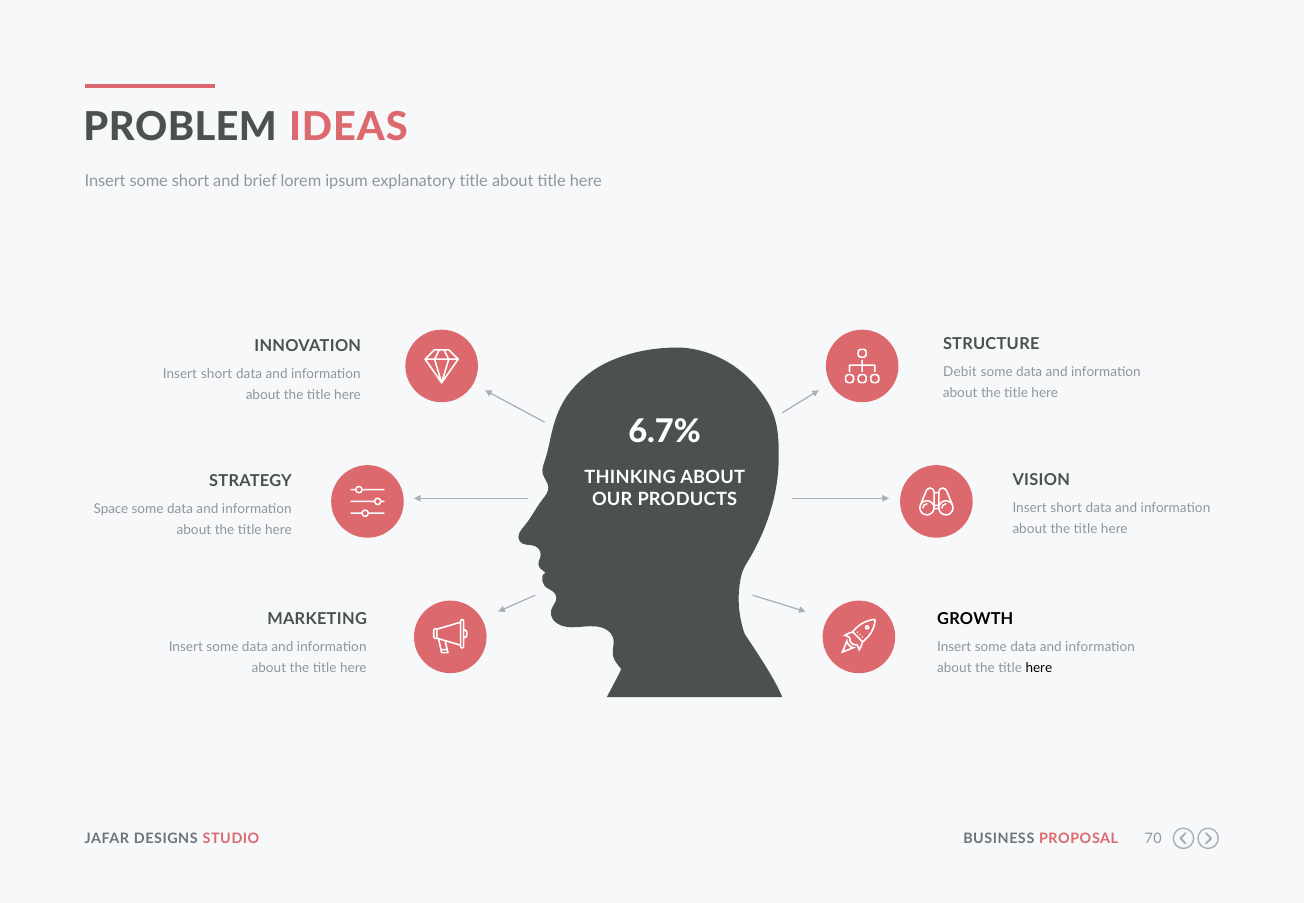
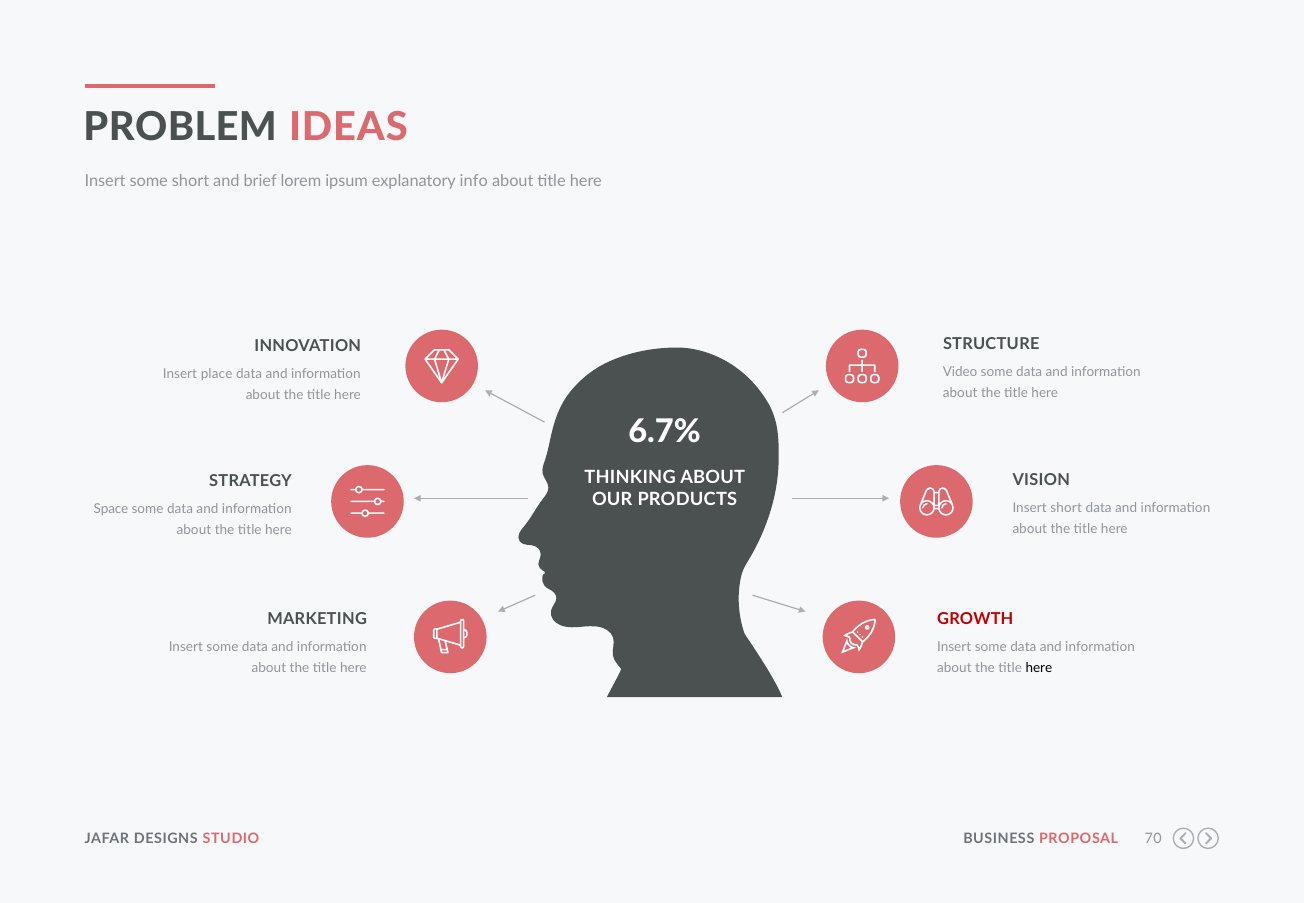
explanatory title: title -> info
Debit: Debit -> Video
short at (217, 374): short -> place
GROWTH colour: black -> red
